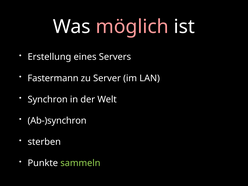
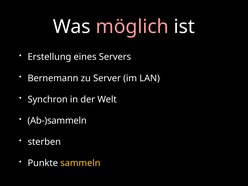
Fastermann: Fastermann -> Bernemann
Ab-)synchron: Ab-)synchron -> Ab-)sammeln
sammeln colour: light green -> yellow
